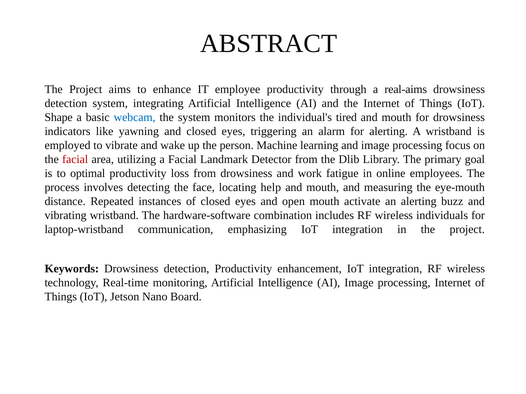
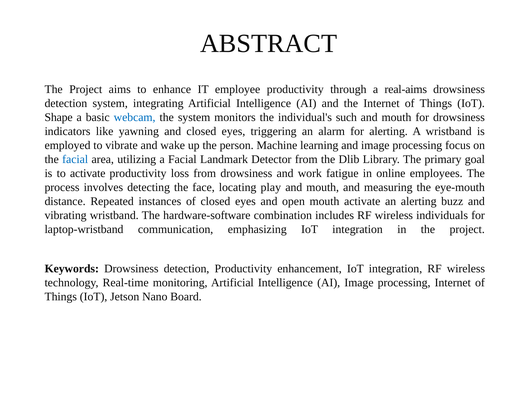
tired: tired -> such
facial at (75, 159) colour: red -> blue
to optimal: optimal -> activate
help: help -> play
